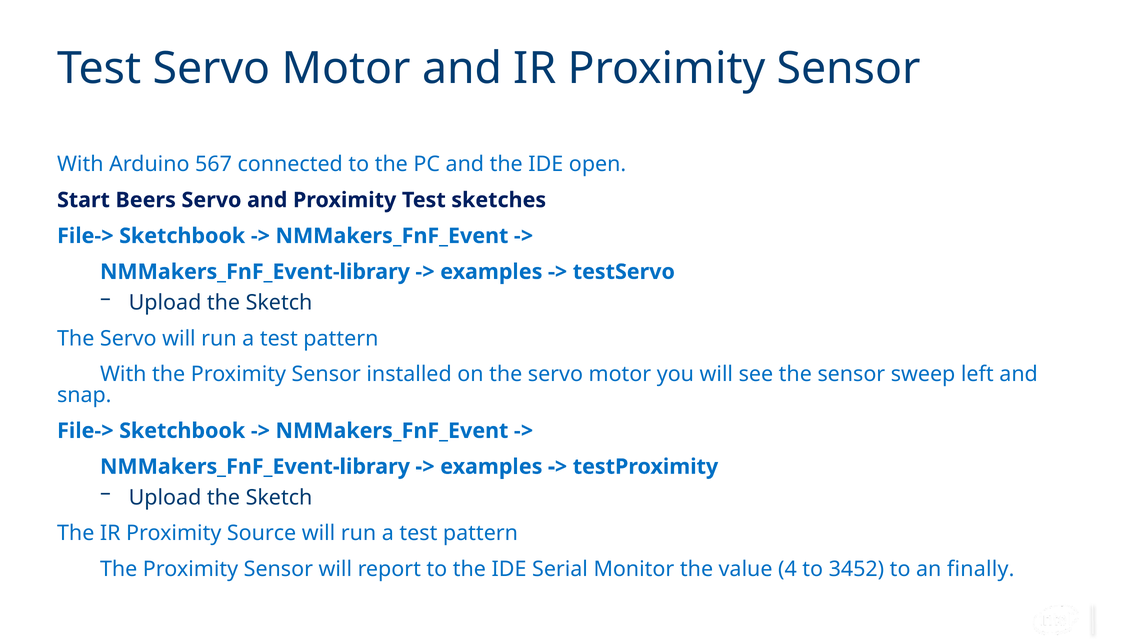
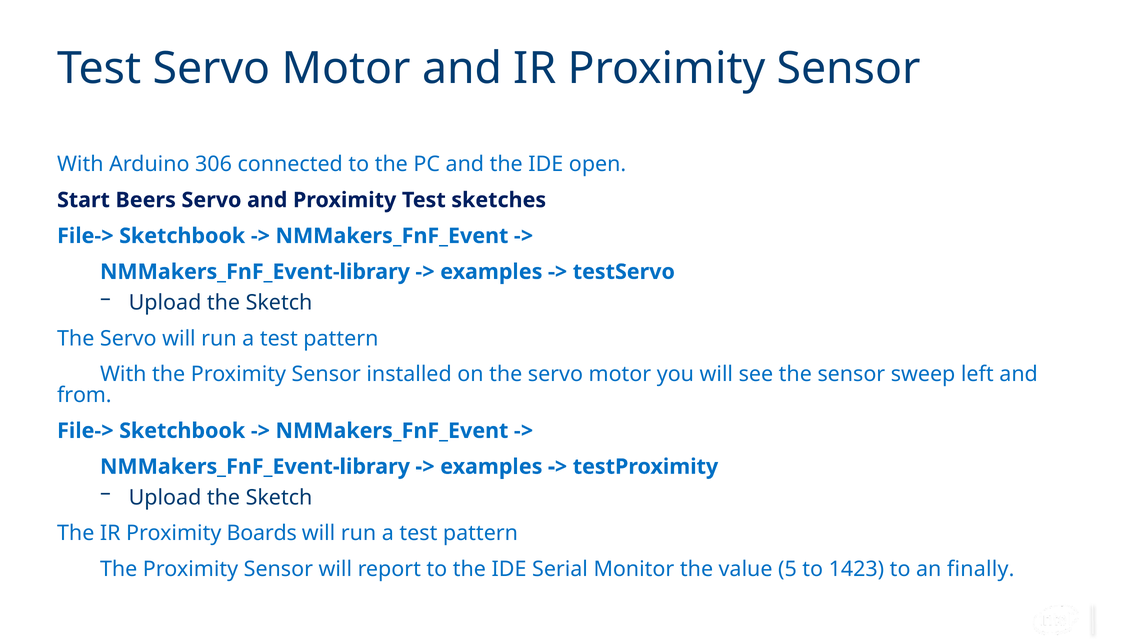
567: 567 -> 306
snap: snap -> from
Source: Source -> Boards
4: 4 -> 5
3452: 3452 -> 1423
